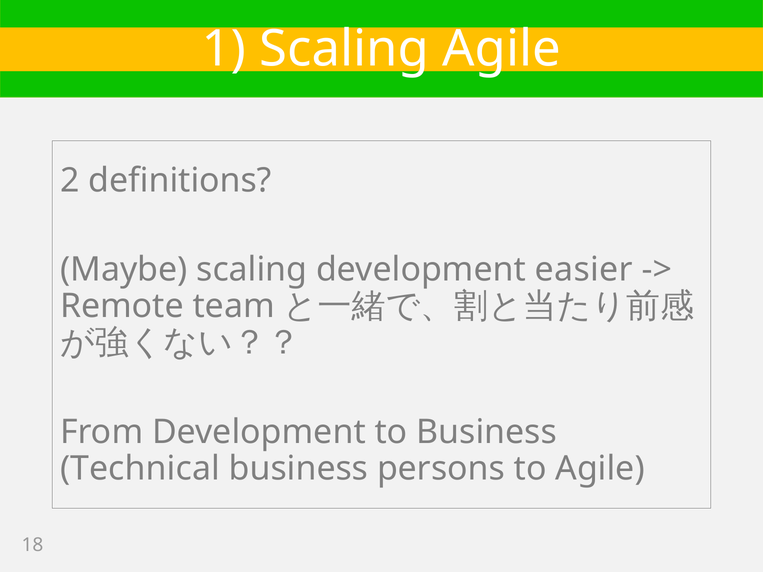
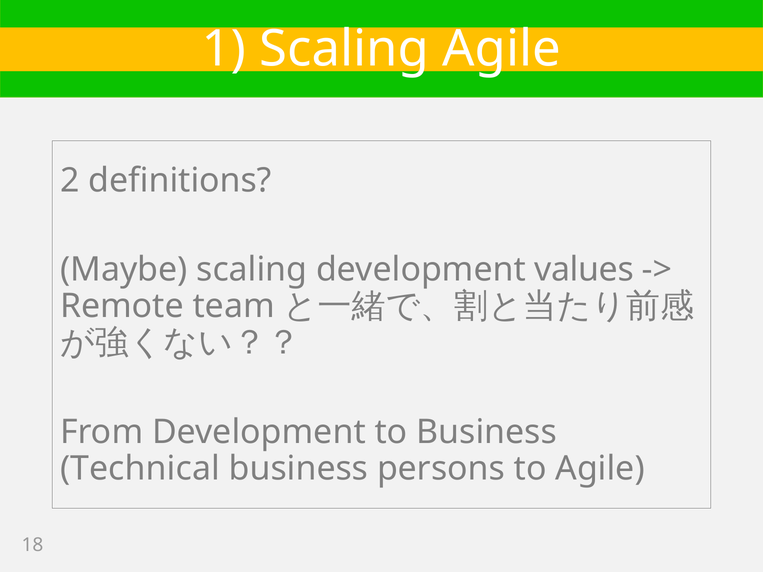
easier: easier -> values
